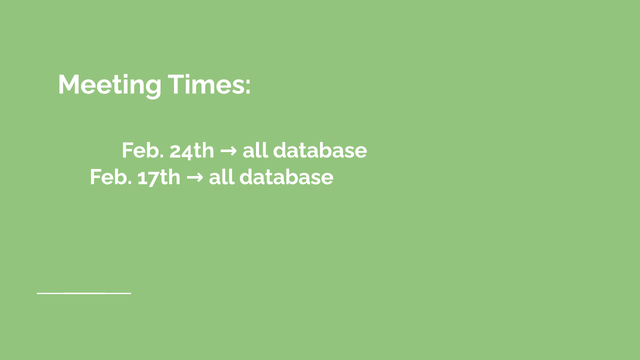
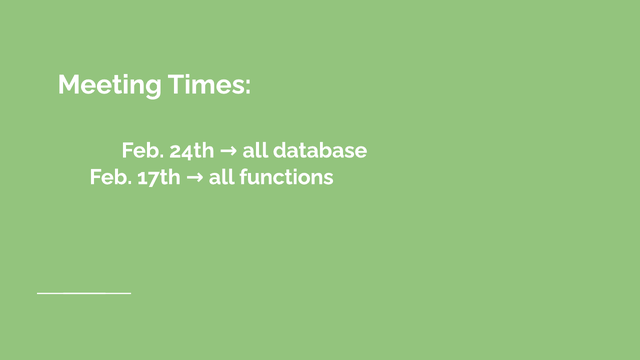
17th all database: database -> functions
